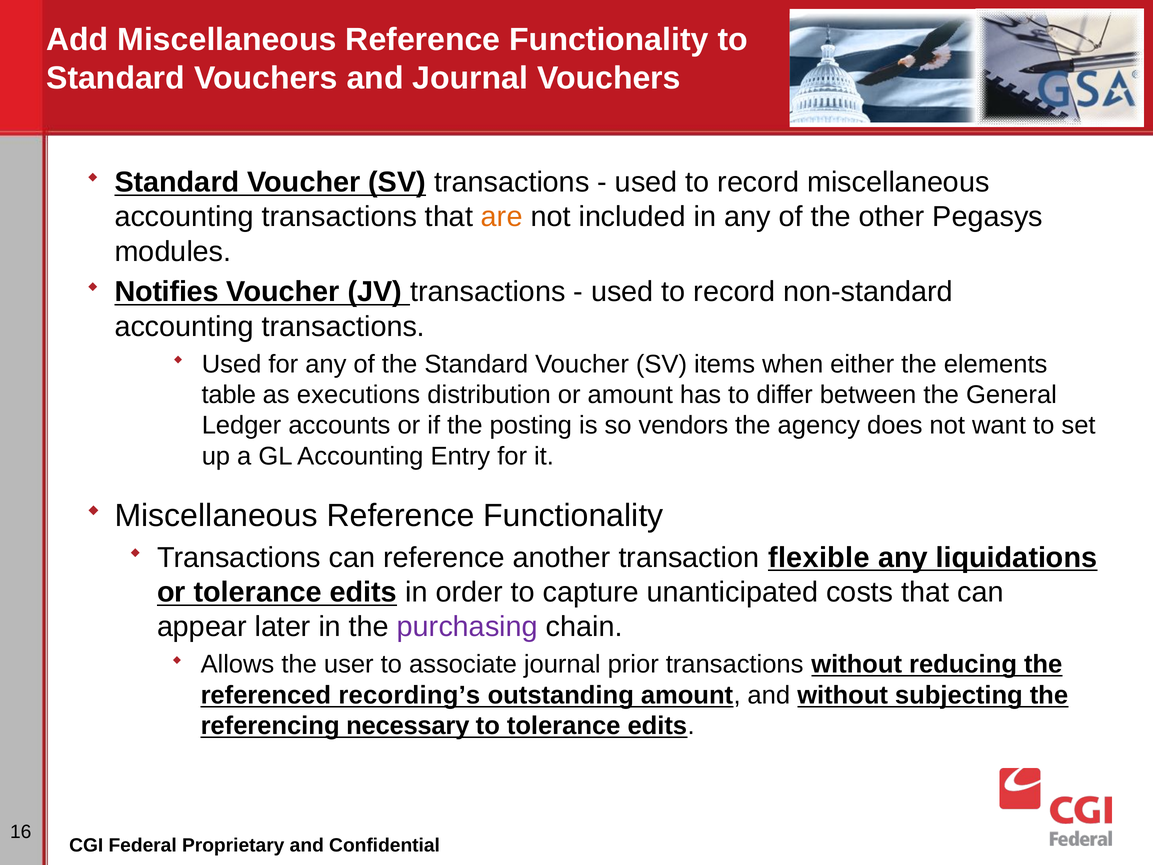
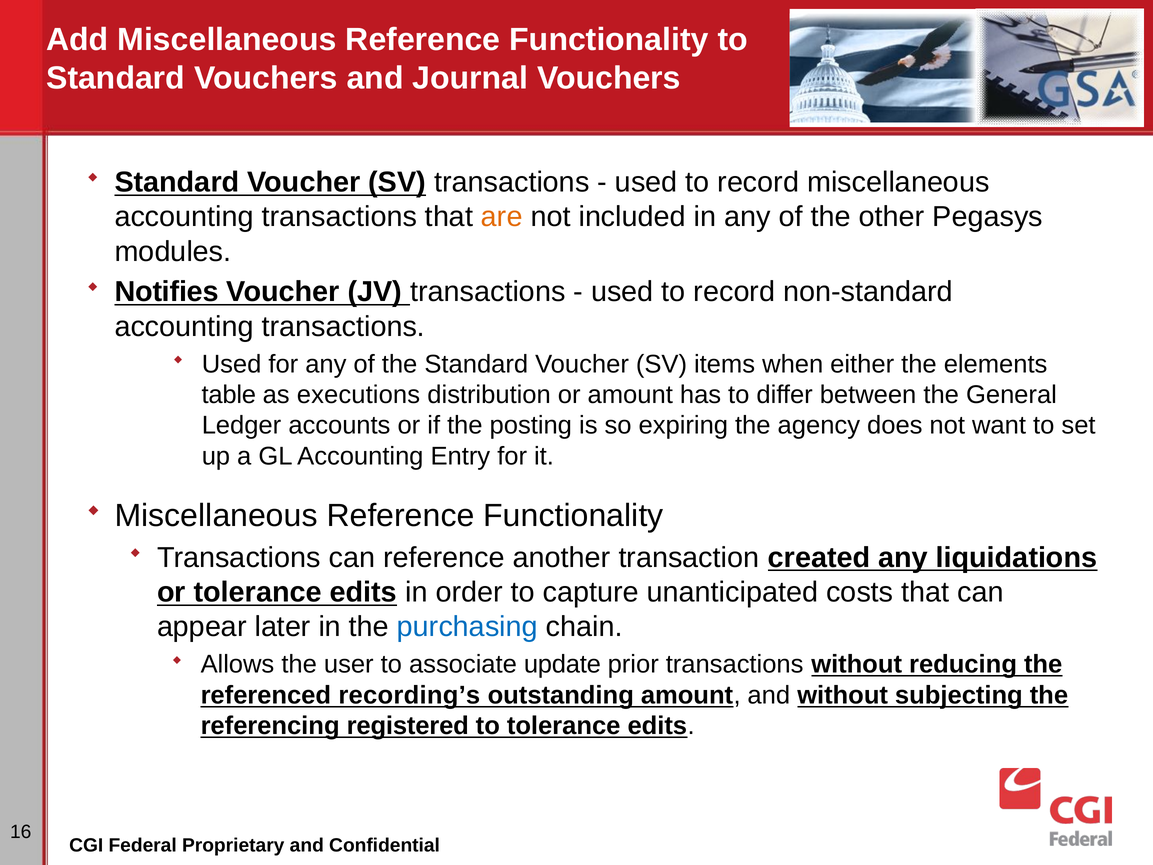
vendors: vendors -> expiring
flexible: flexible -> created
purchasing colour: purple -> blue
associate journal: journal -> update
necessary: necessary -> registered
